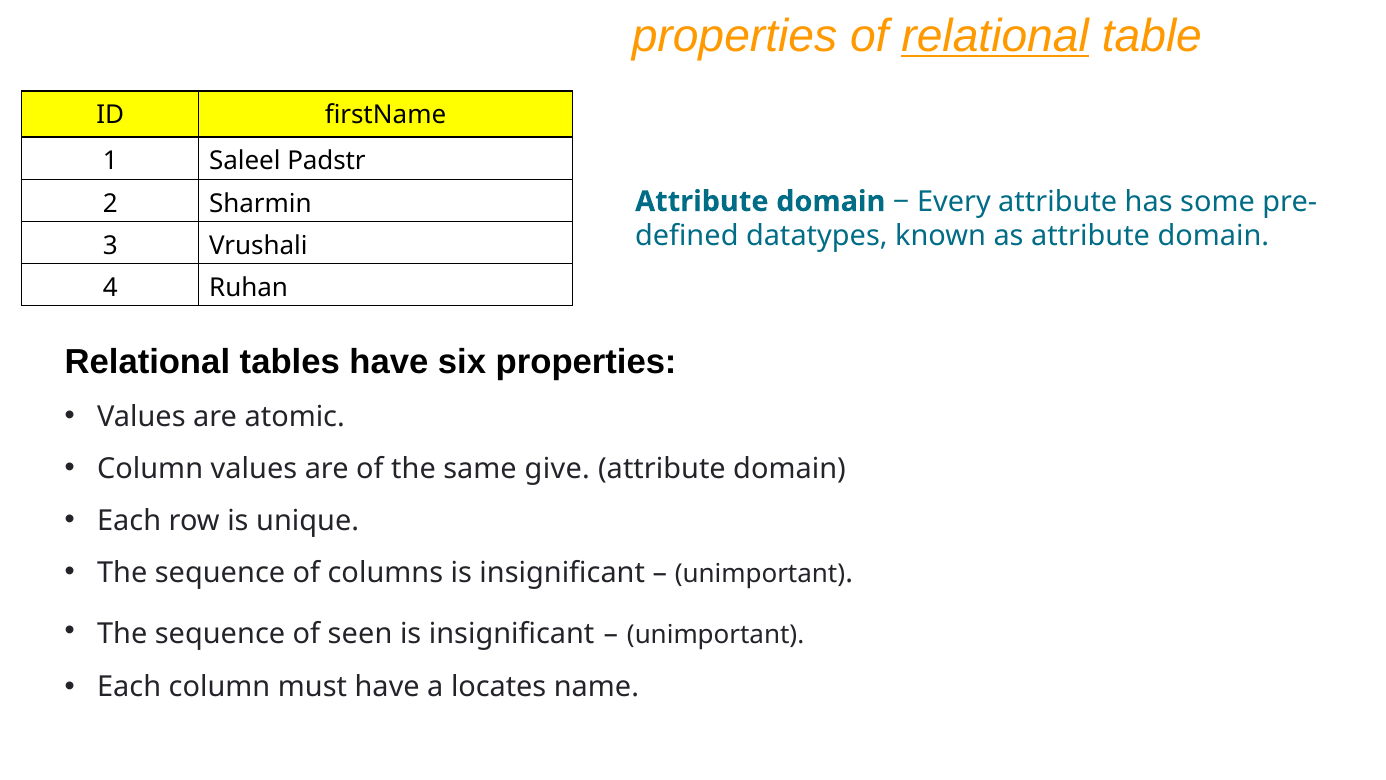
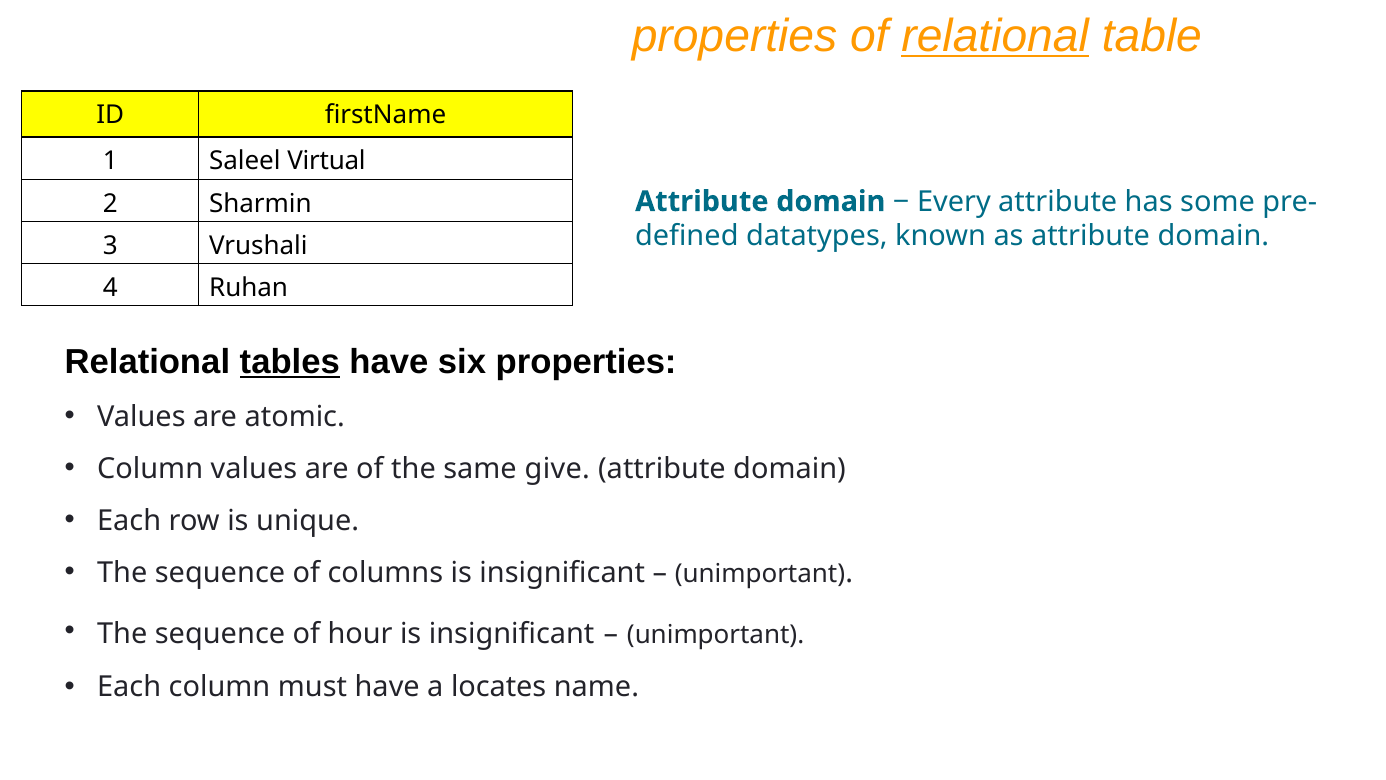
Padstr: Padstr -> Virtual
tables underline: none -> present
seen: seen -> hour
